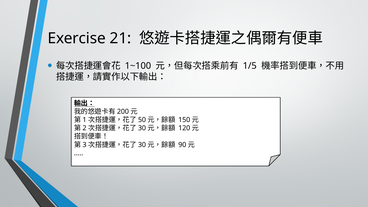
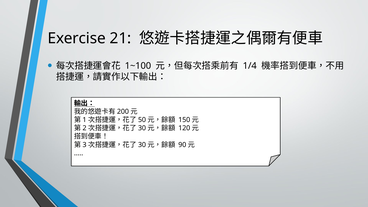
1/5: 1/5 -> 1/4
